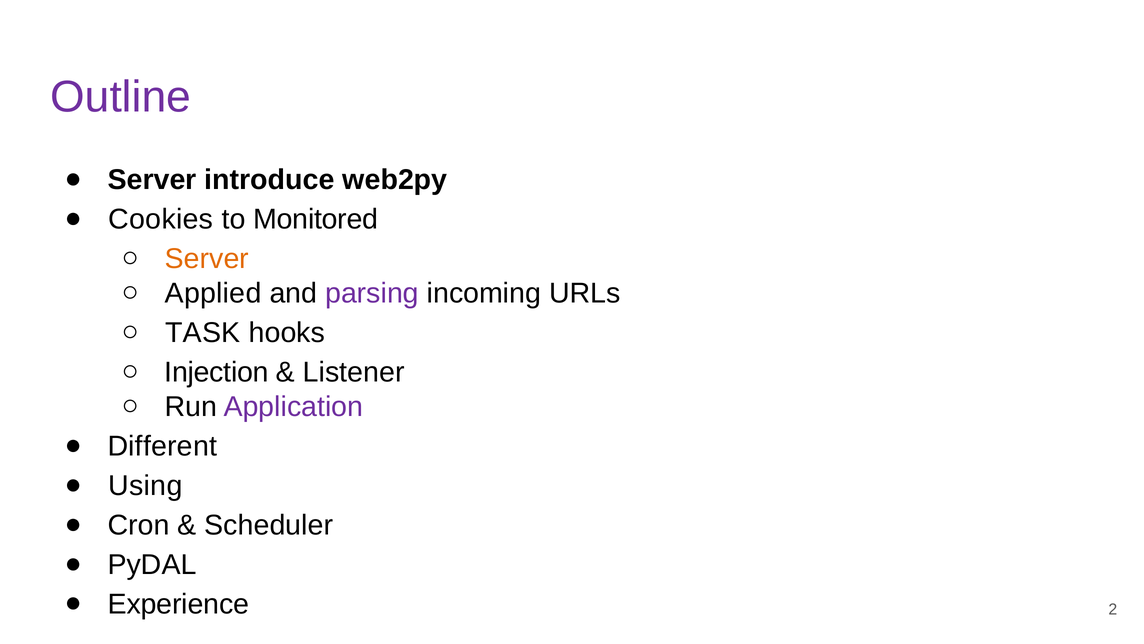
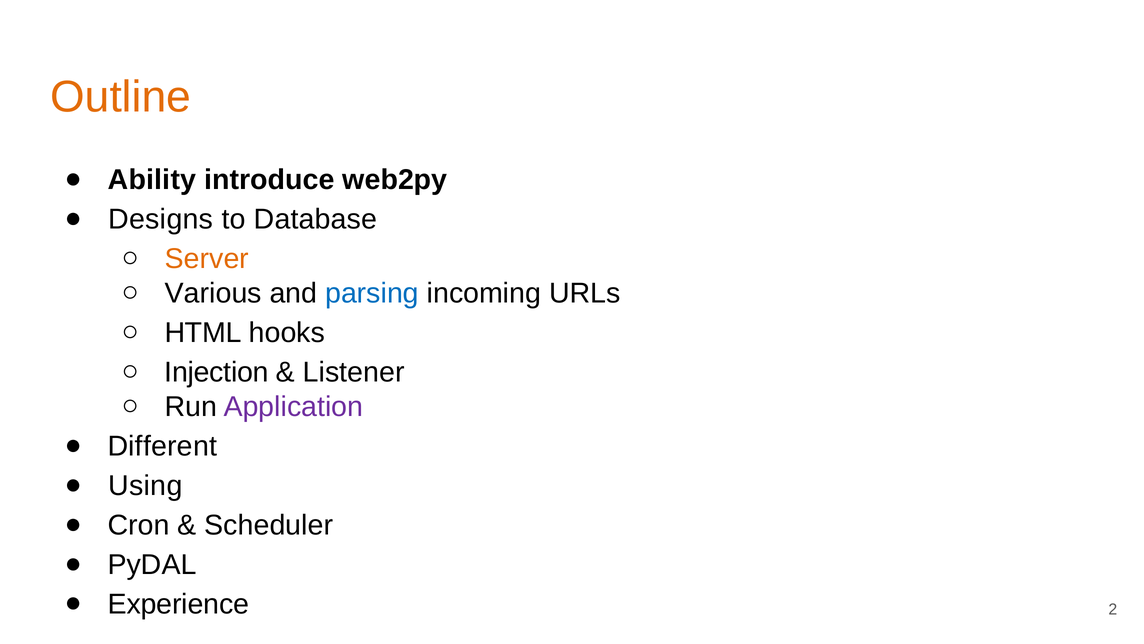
Outline colour: purple -> orange
Server at (152, 180): Server -> Ability
Cookies: Cookies -> Designs
Monitored: Monitored -> Database
Applied: Applied -> Various
parsing colour: purple -> blue
TASK: TASK -> HTML
